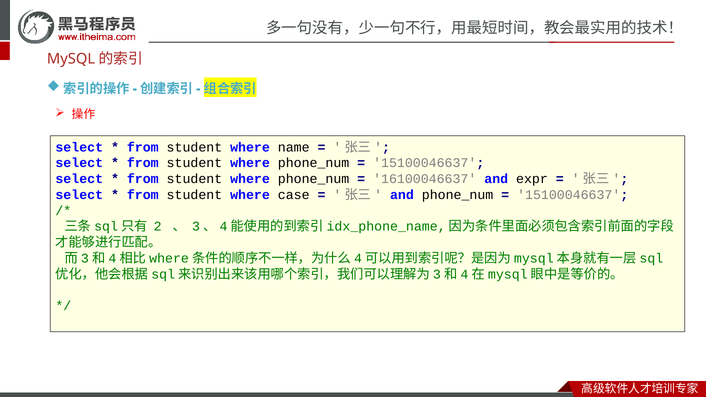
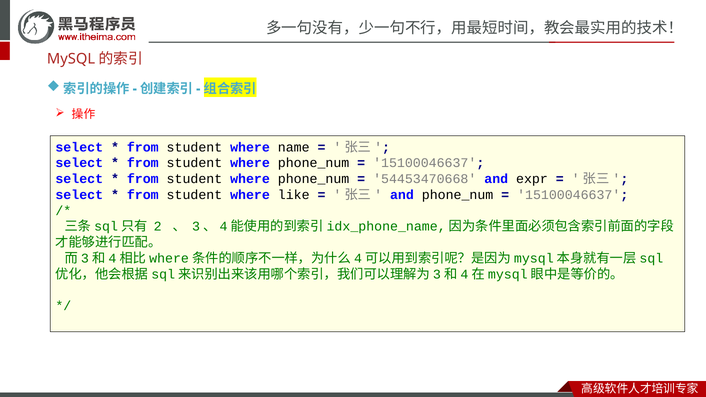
16100046637: 16100046637 -> 54453470668
case: case -> like
